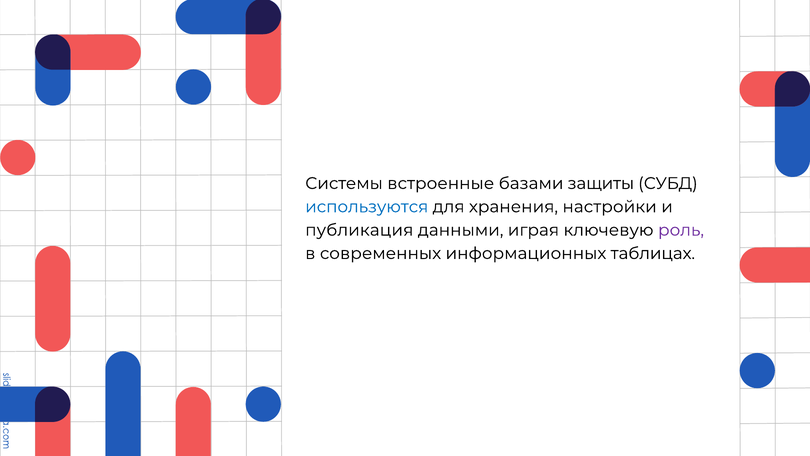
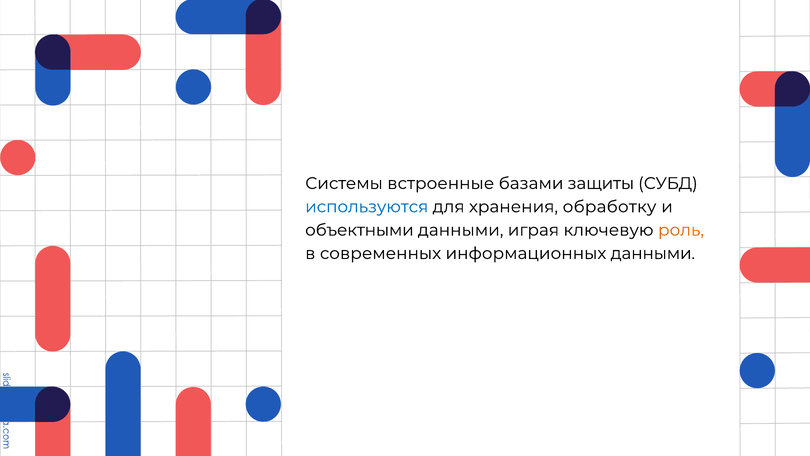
настройки: настройки -> обработку
публикация: публикация -> объектными
роль colour: purple -> orange
информационных таблицах: таблицах -> данными
